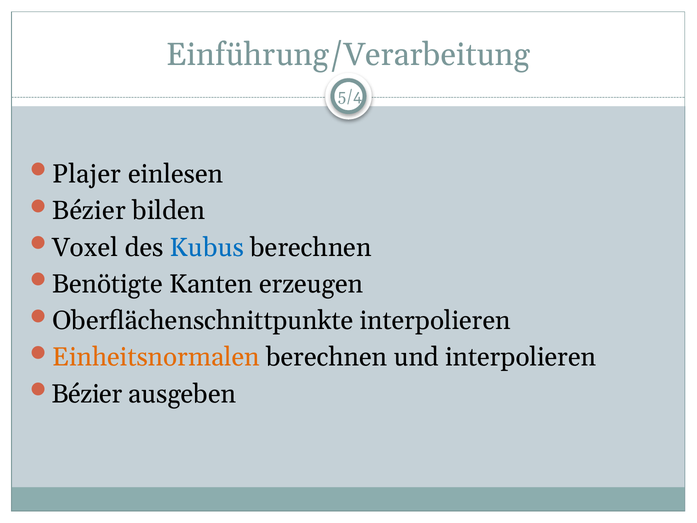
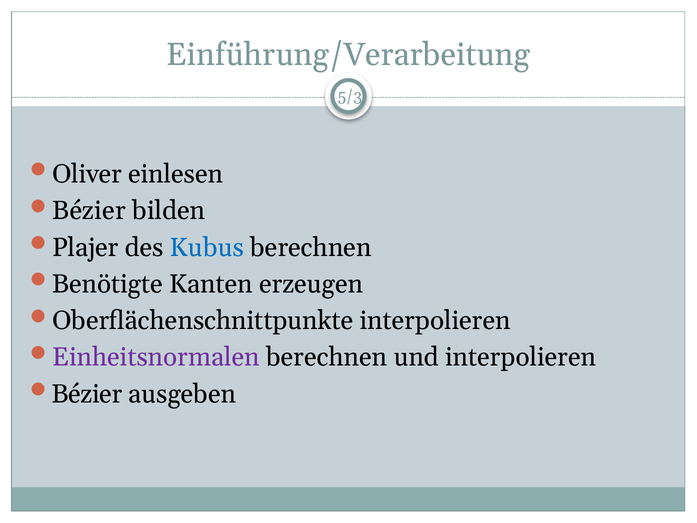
5/4: 5/4 -> 5/3
Plajer: Plajer -> Oliver
Voxel: Voxel -> Plajer
Einheitsnormalen colour: orange -> purple
